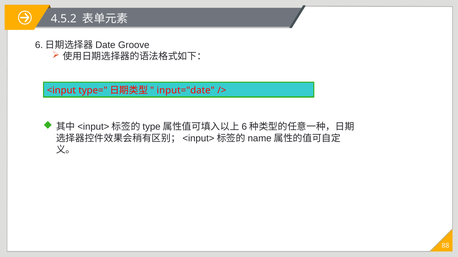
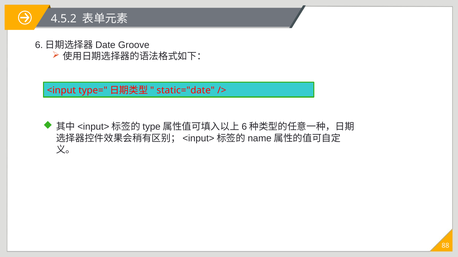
input="date: input="date -> static="date
